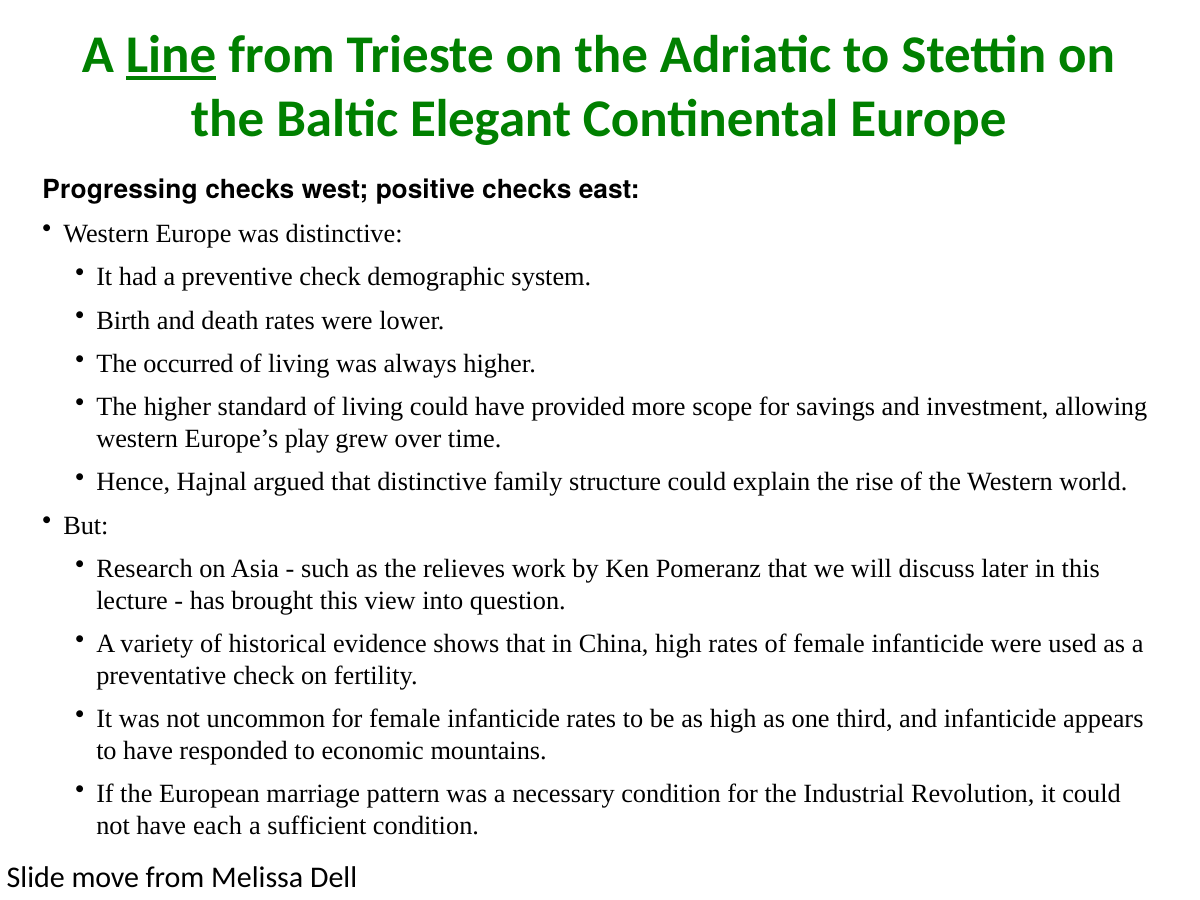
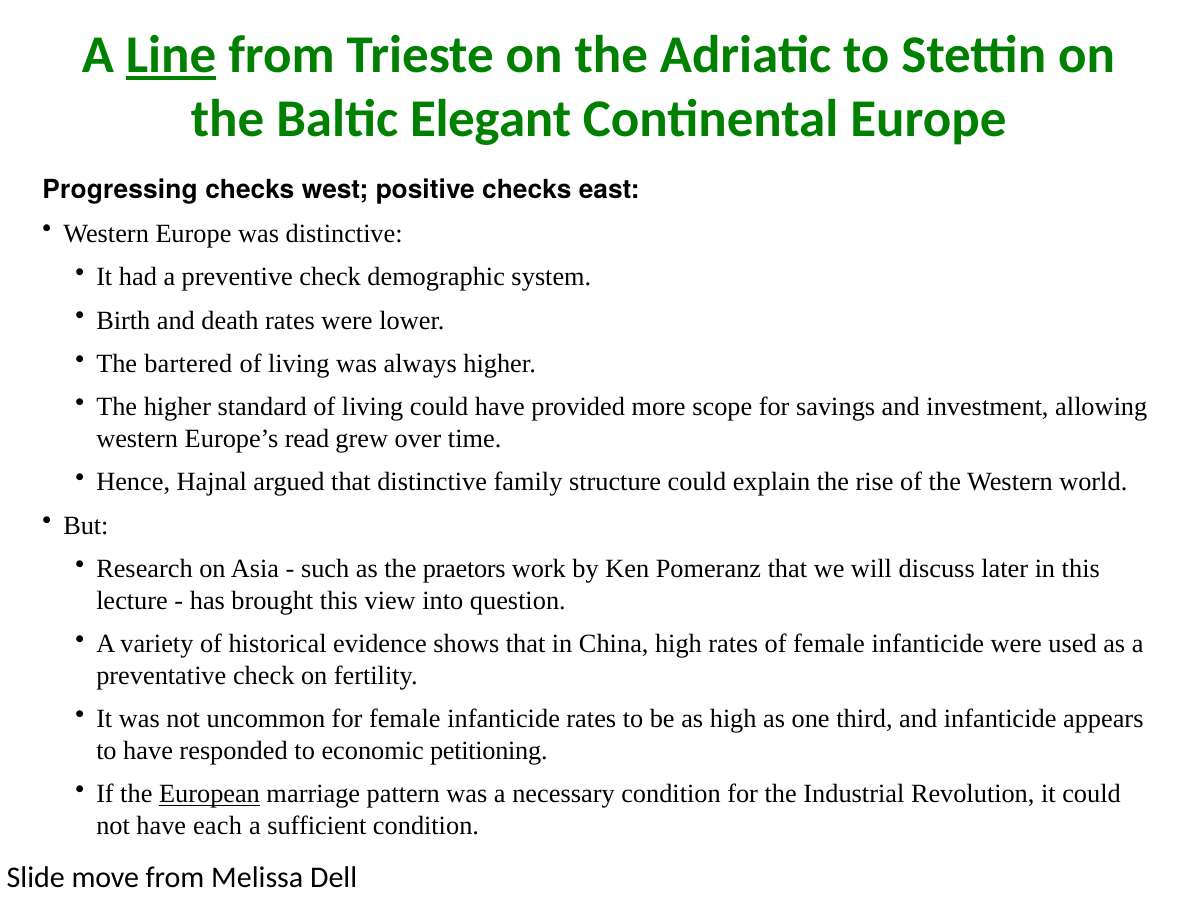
occurred: occurred -> bartered
play: play -> read
relieves: relieves -> praetors
mountains: mountains -> petitioning
European underline: none -> present
